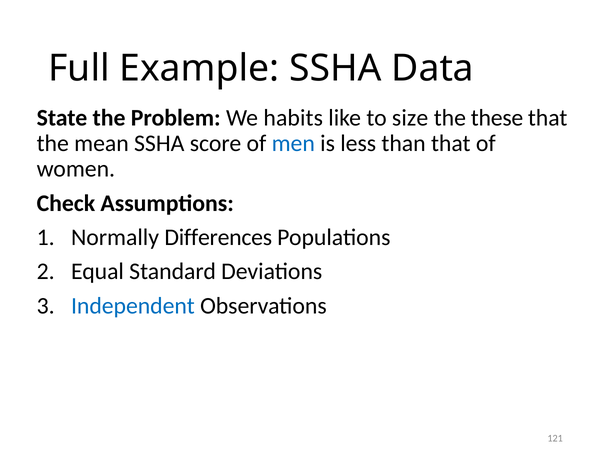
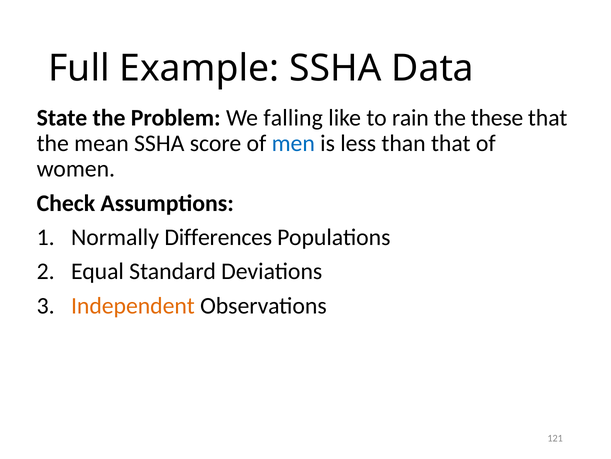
habits: habits -> falling
size: size -> rain
Independent colour: blue -> orange
